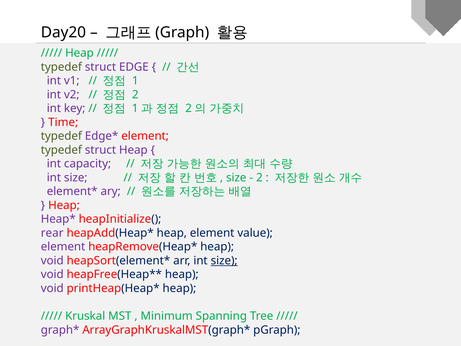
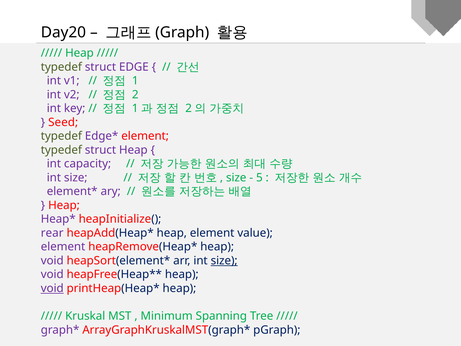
Time: Time -> Seed
2 at (259, 177): 2 -> 5
void at (52, 288) underline: none -> present
